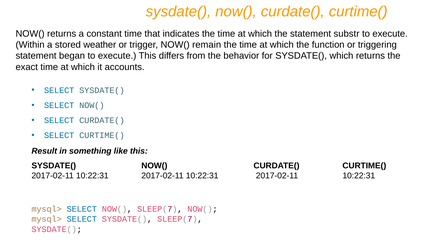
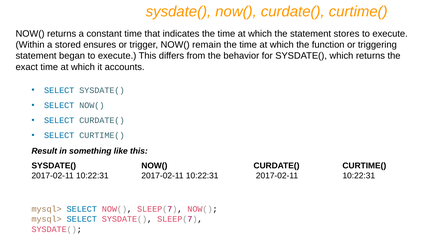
substr: substr -> stores
weather: weather -> ensures
